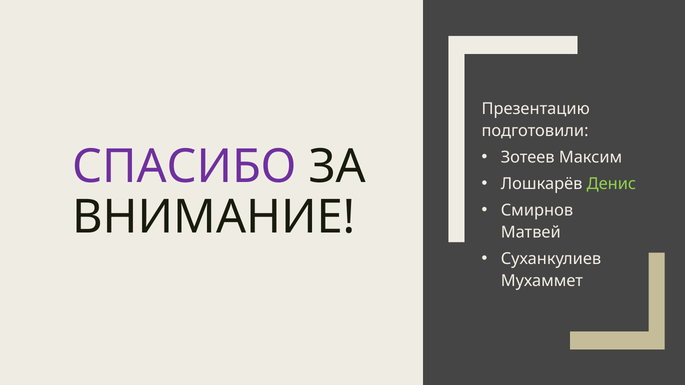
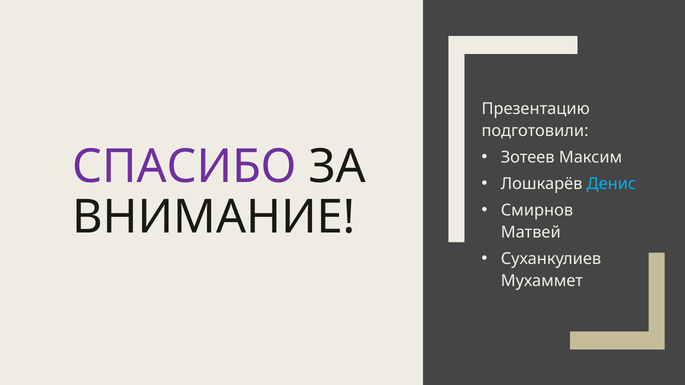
Денис colour: light green -> light blue
